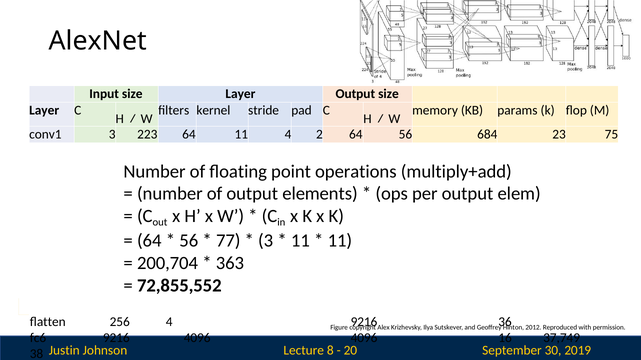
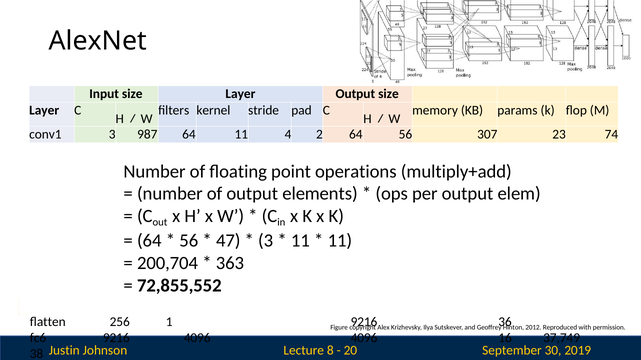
223: 223 -> 987
56 684: 684 -> 307
75: 75 -> 74
77: 77 -> 47
256 4: 4 -> 1
